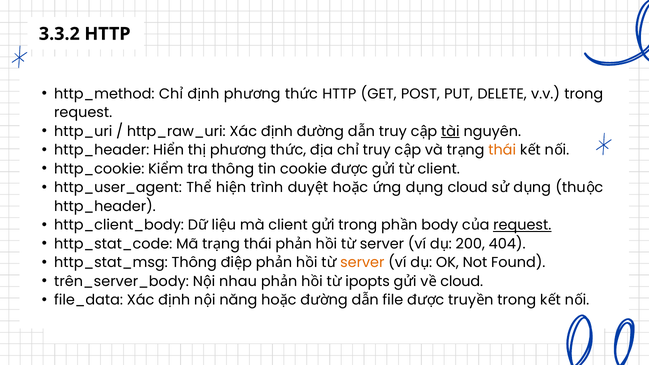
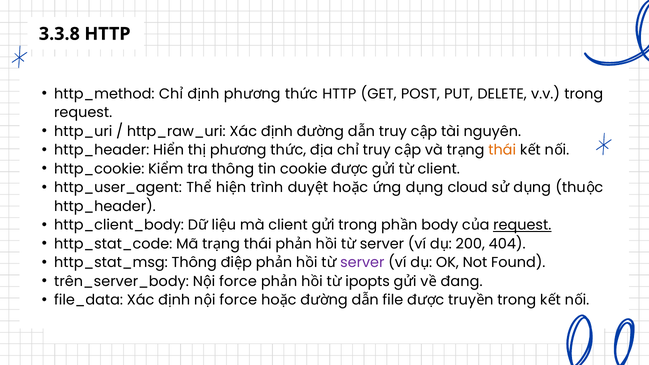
3.3.2: 3.3.2 -> 3.3.8
tài at (450, 131) underline: present -> none
server at (362, 263) colour: orange -> purple
nhau at (238, 281): nhau -> force
cloud at (462, 281): cloud -> đang
năng at (238, 300): năng -> force
